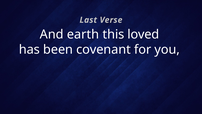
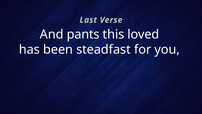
earth: earth -> pants
covenant: covenant -> steadfast
